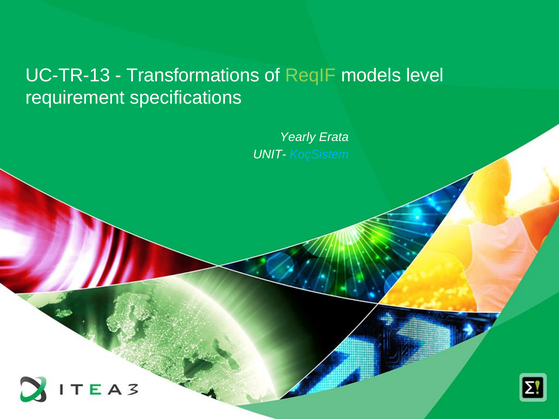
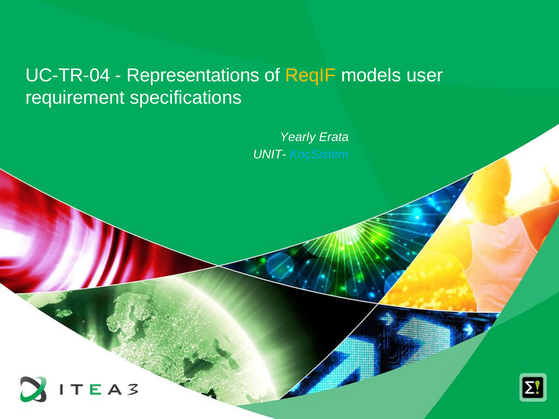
UC-TR-13: UC-TR-13 -> UC-TR-04
Transformations: Transformations -> Representations
ReqIF colour: light green -> yellow
level: level -> user
